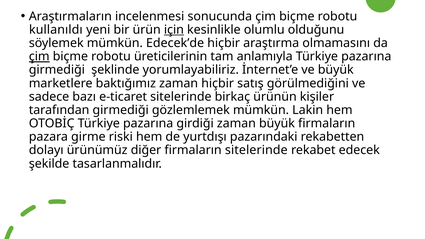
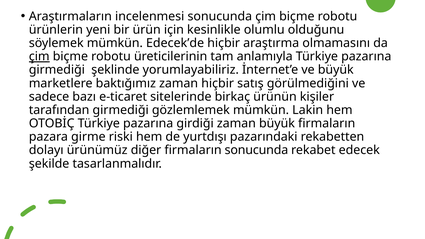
kullanıldı: kullanıldı -> ürünlerin
için underline: present -> none
firmaların sitelerinde: sitelerinde -> sonucunda
